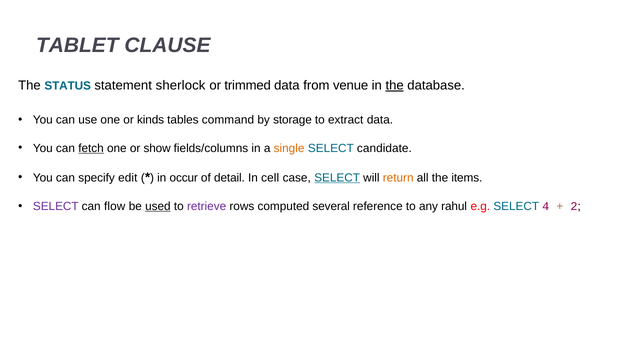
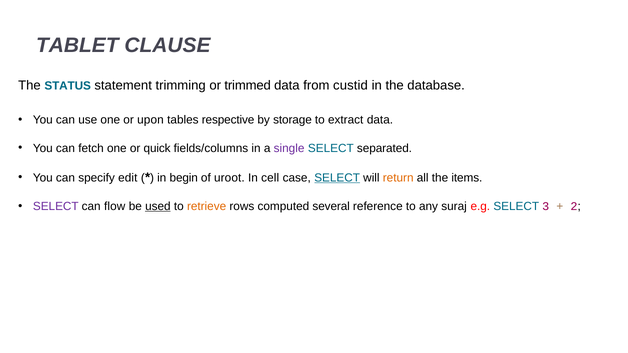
sherlock: sherlock -> trimming
venue: venue -> custid
the at (395, 85) underline: present -> none
kinds: kinds -> upon
command: command -> respective
fetch underline: present -> none
show: show -> quick
single colour: orange -> purple
candidate: candidate -> separated
occur: occur -> begin
detail: detail -> uroot
retrieve colour: purple -> orange
rahul: rahul -> suraj
4: 4 -> 3
